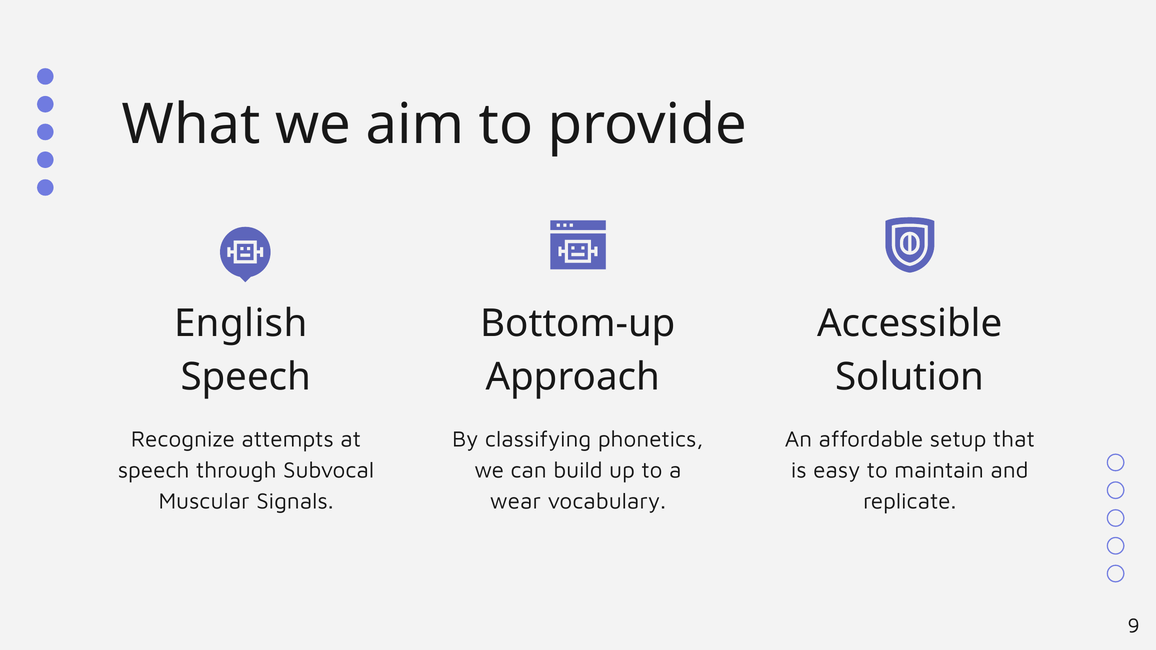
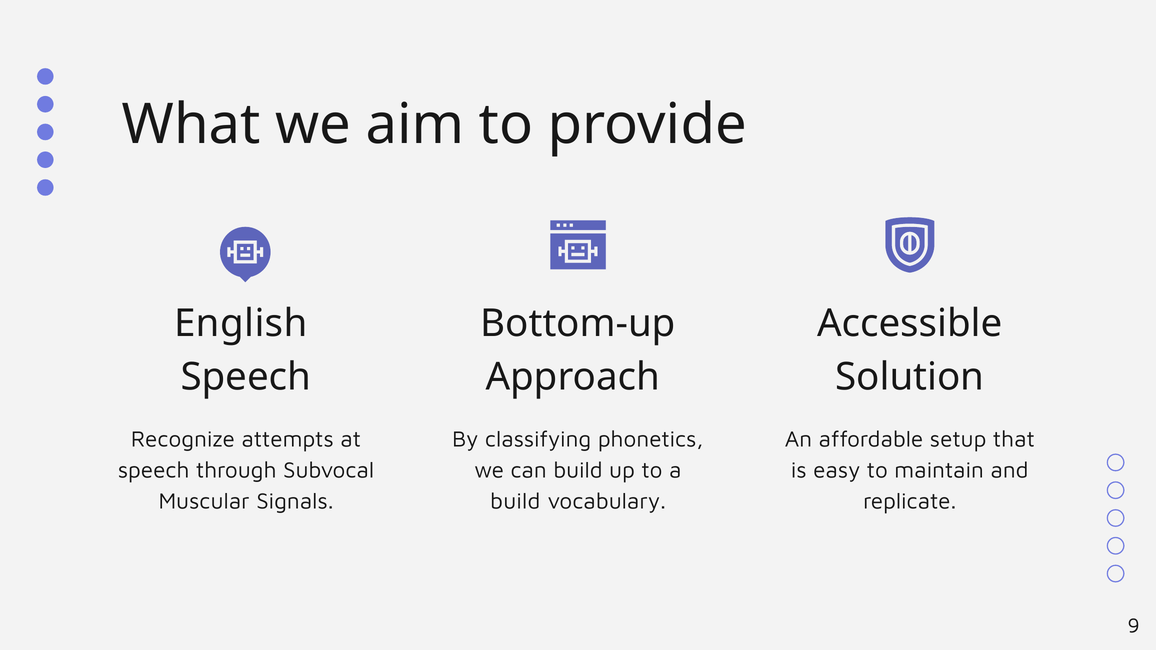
wear at (515, 502): wear -> build
